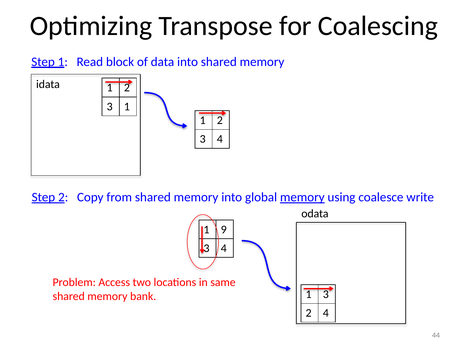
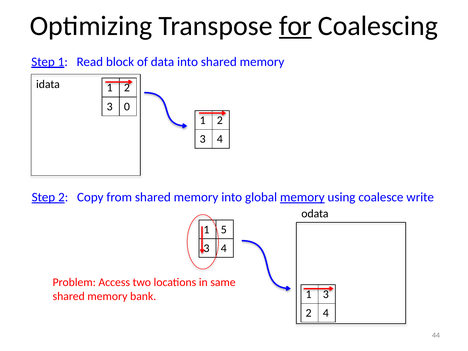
for underline: none -> present
3 1: 1 -> 0
9: 9 -> 5
